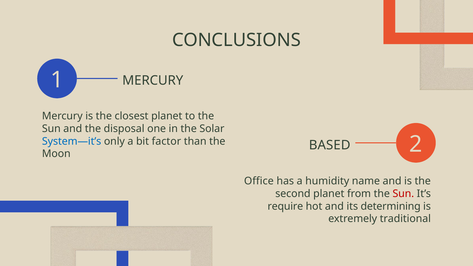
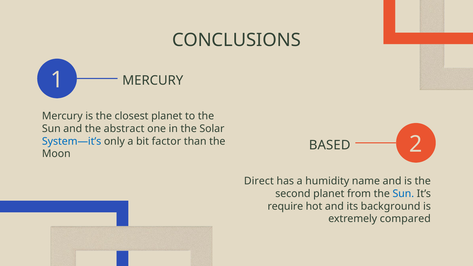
disposal: disposal -> abstract
Office: Office -> Direct
Sun at (403, 194) colour: red -> blue
determining: determining -> background
traditional: traditional -> compared
